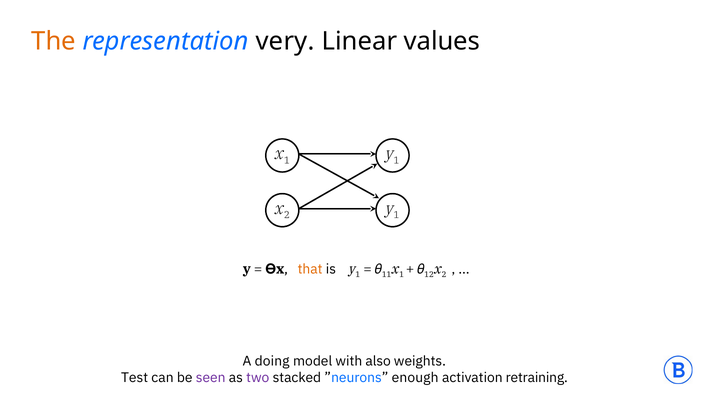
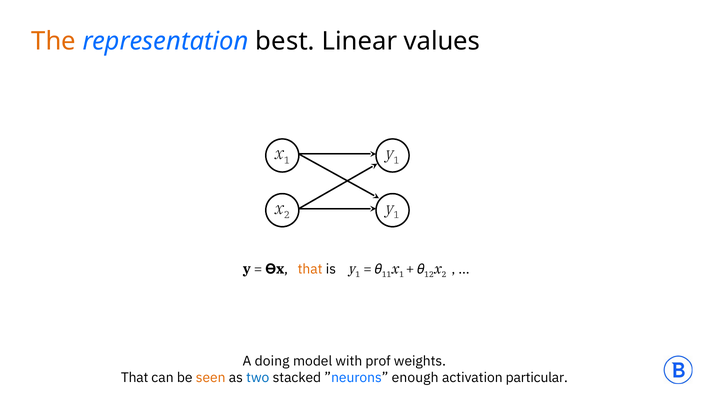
very: very -> best
also: also -> prof
Test at (135, 377): Test -> That
seen colour: purple -> orange
two colour: purple -> blue
retraining: retraining -> particular
